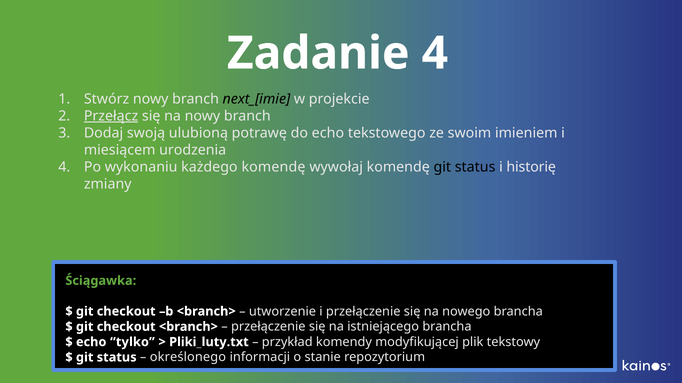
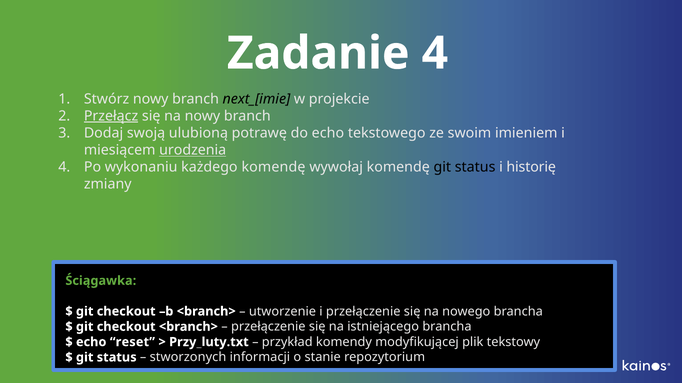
urodzenia underline: none -> present
tylko: tylko -> reset
Pliki_luty.txt: Pliki_luty.txt -> Przy_luty.txt
określonego: określonego -> stworzonych
